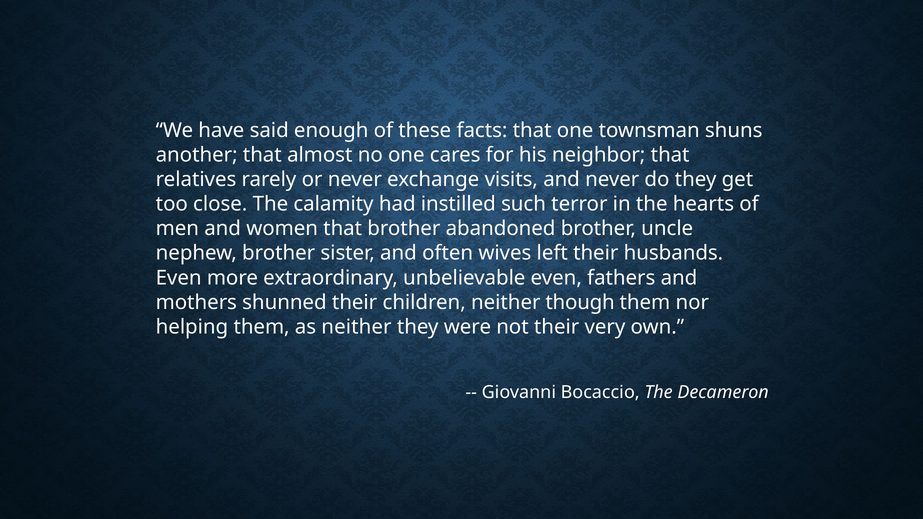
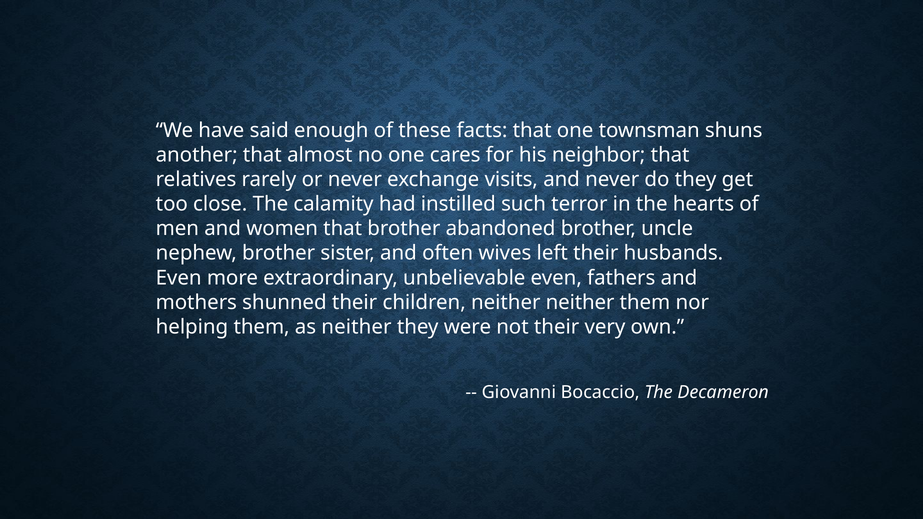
neither though: though -> neither
